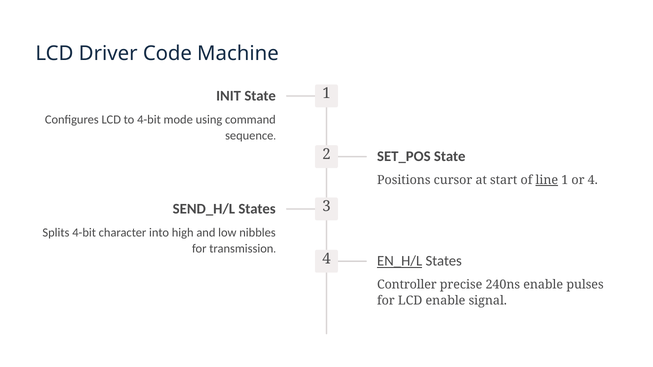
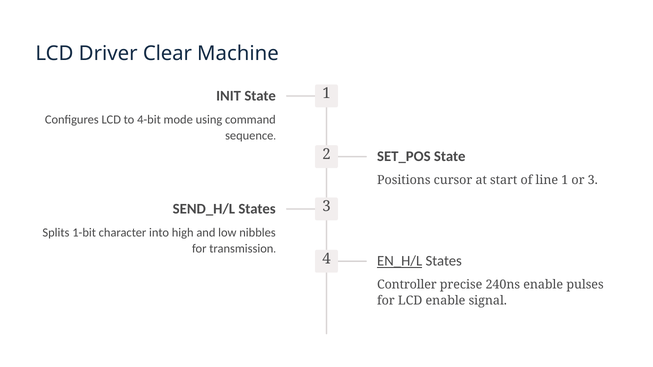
Code: Code -> Clear
line underline: present -> none
or 4: 4 -> 3
Splits 4-bit: 4-bit -> 1-bit
